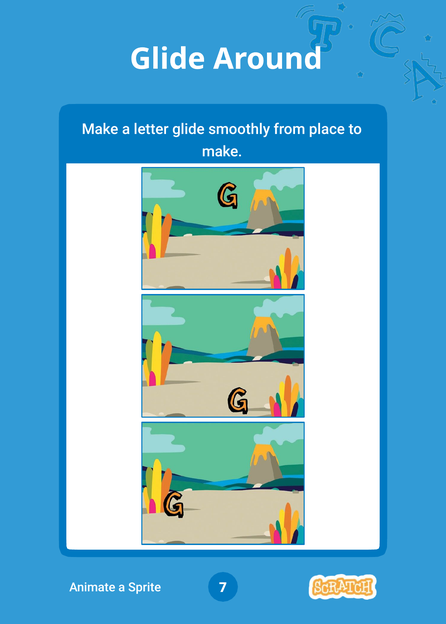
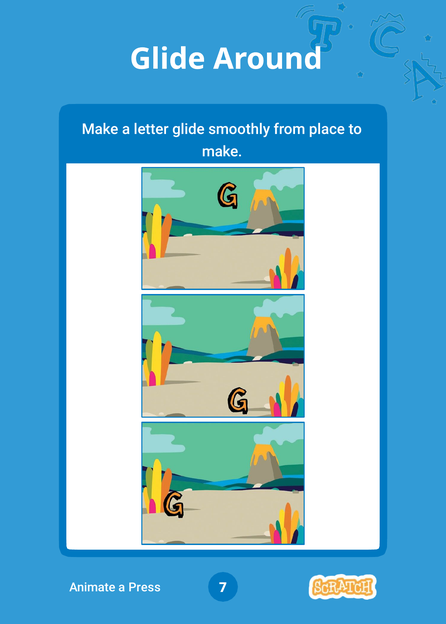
Sprite: Sprite -> Press
